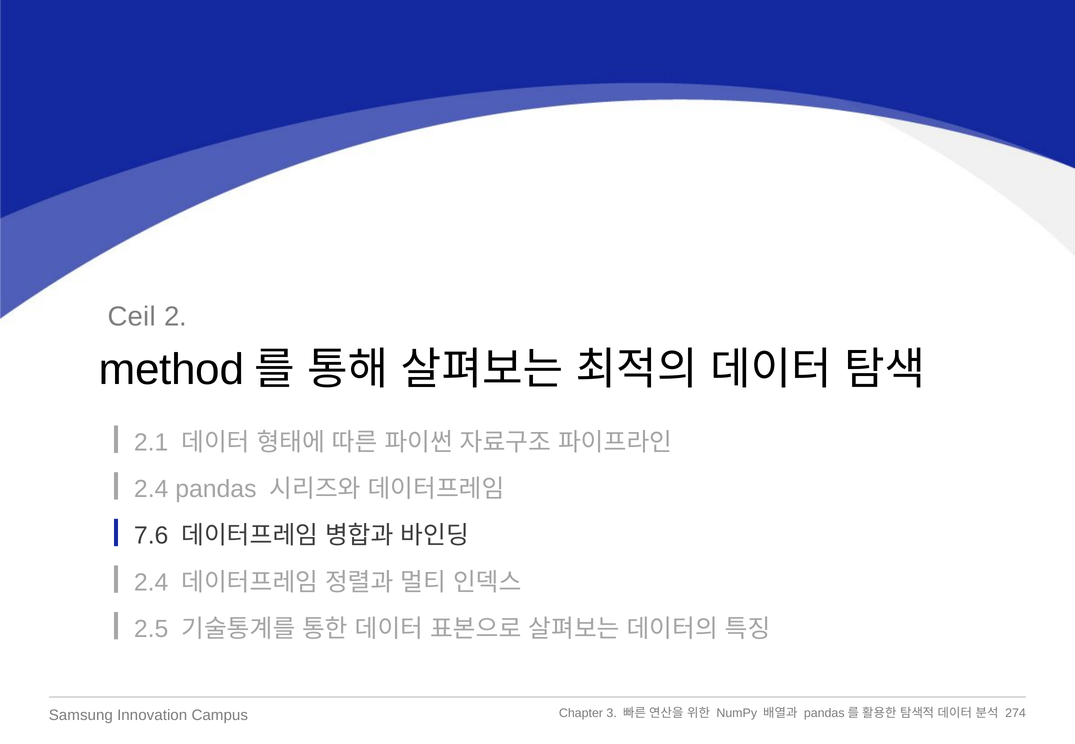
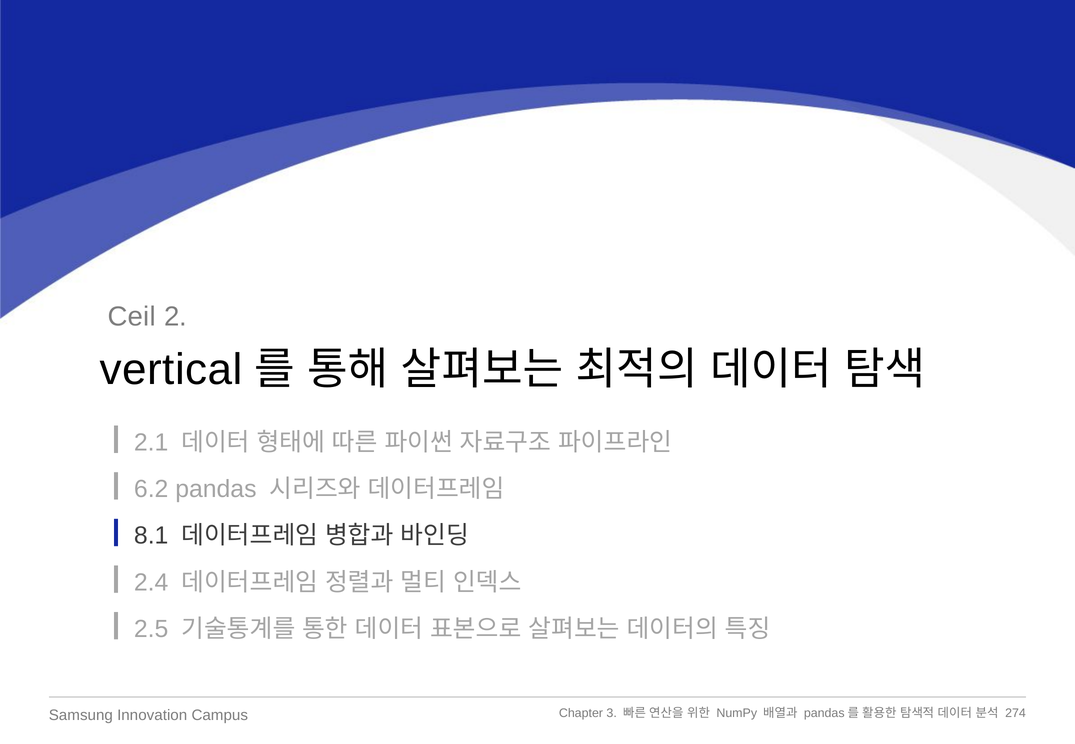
method: method -> vertical
2.4 at (151, 489): 2.4 -> 6.2
7.6: 7.6 -> 8.1
